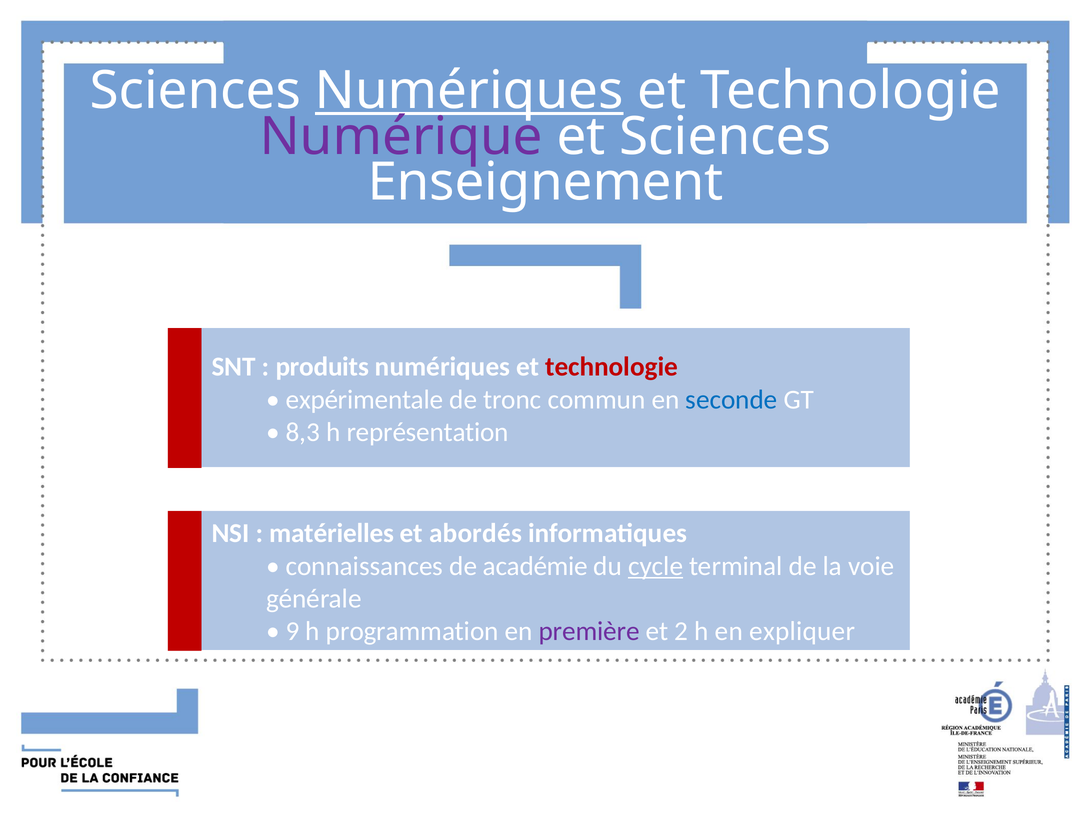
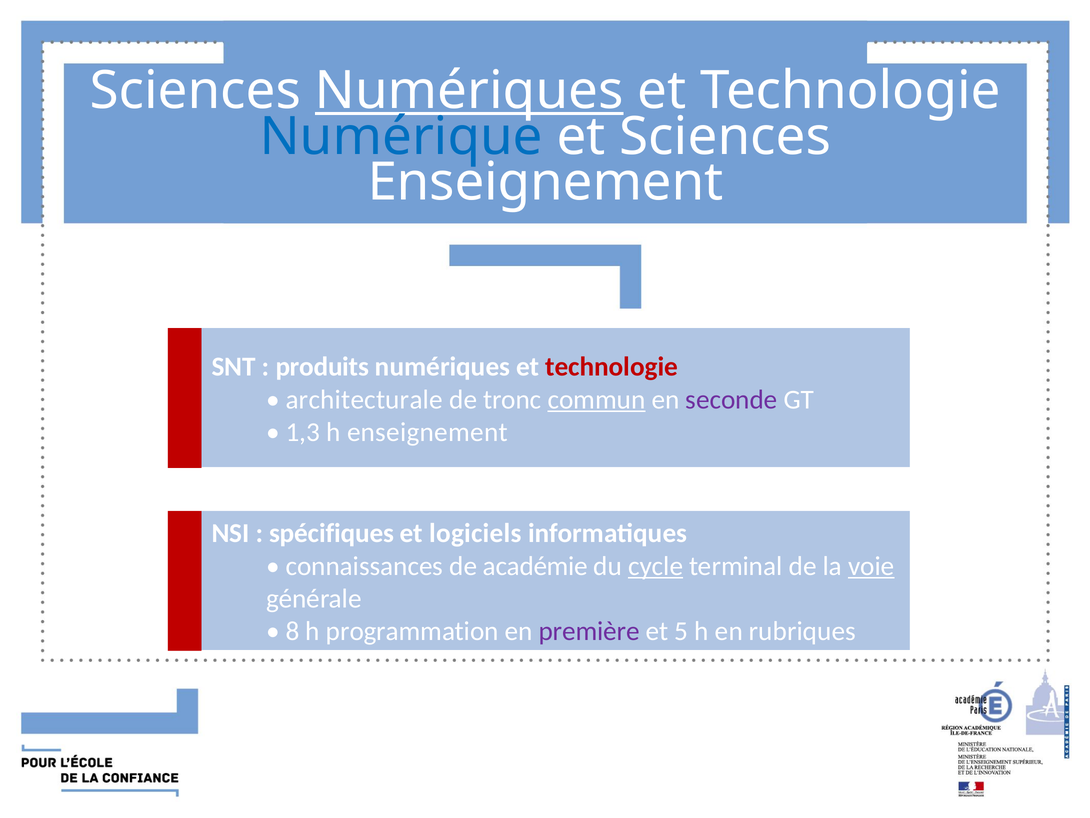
Numérique colour: purple -> blue
expérimentale: expérimentale -> architecturale
commun underline: none -> present
seconde colour: blue -> purple
8,3: 8,3 -> 1,3
h représentation: représentation -> enseignement
matérielles: matérielles -> spécifiques
abordés: abordés -> logiciels
voie underline: none -> present
9: 9 -> 8
2: 2 -> 5
expliquer: expliquer -> rubriques
